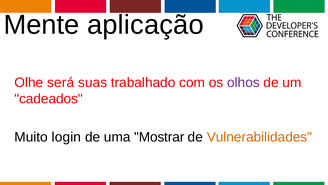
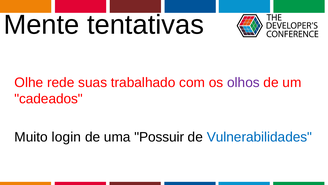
aplicação: aplicação -> tentativas
será: será -> rede
Mostrar: Mostrar -> Possuir
Vulnerabilidades colour: orange -> blue
